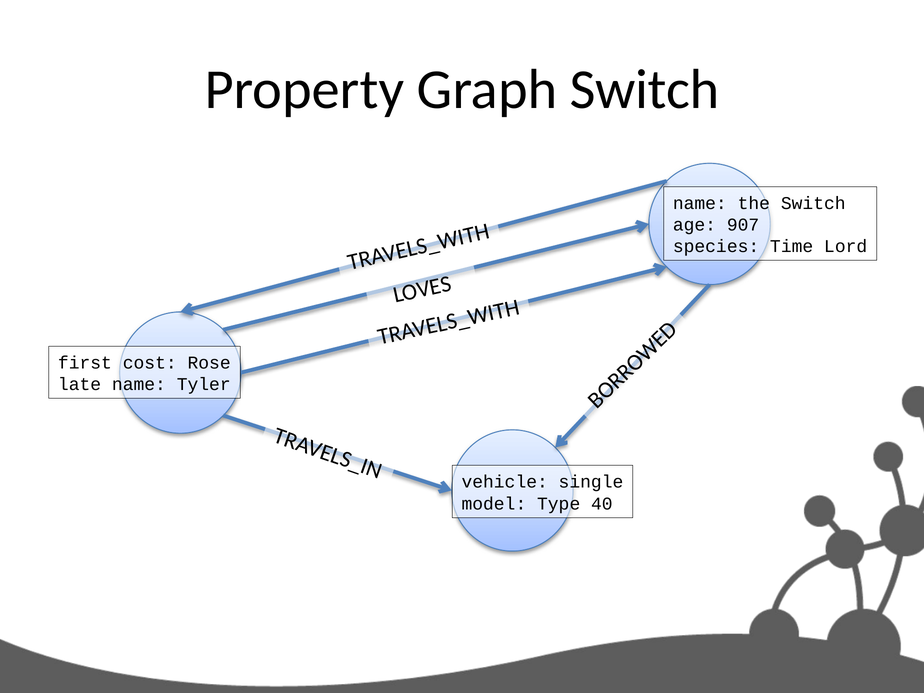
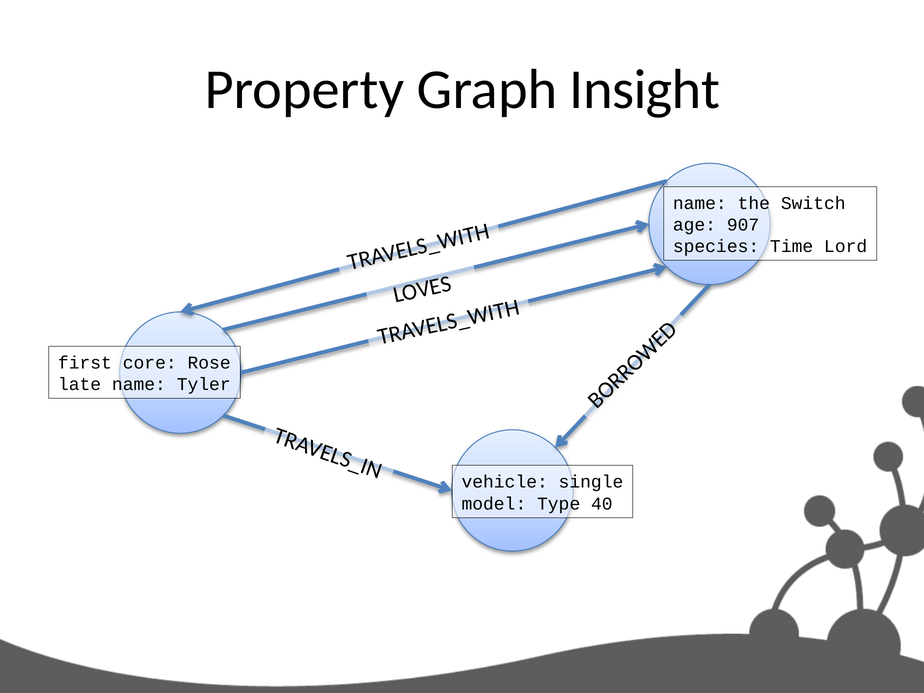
Graph Switch: Switch -> Insight
cost: cost -> core
